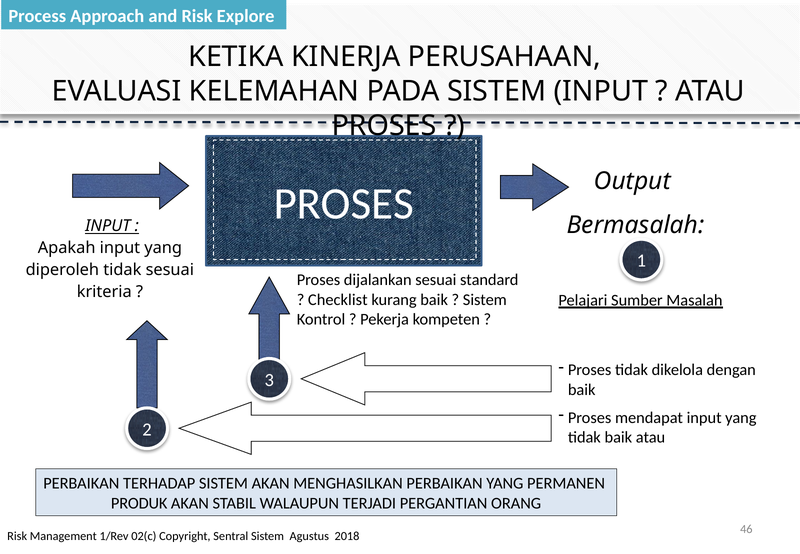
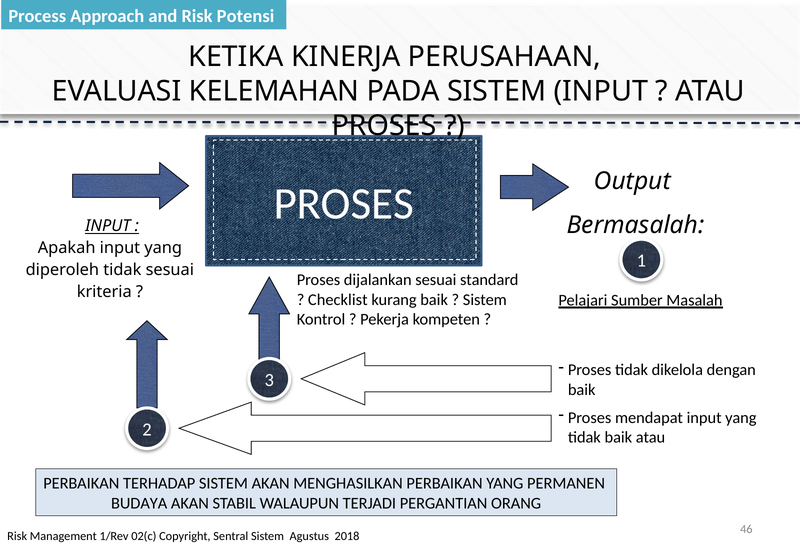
Explore: Explore -> Potensi
PRODUK: PRODUK -> BUDAYA
